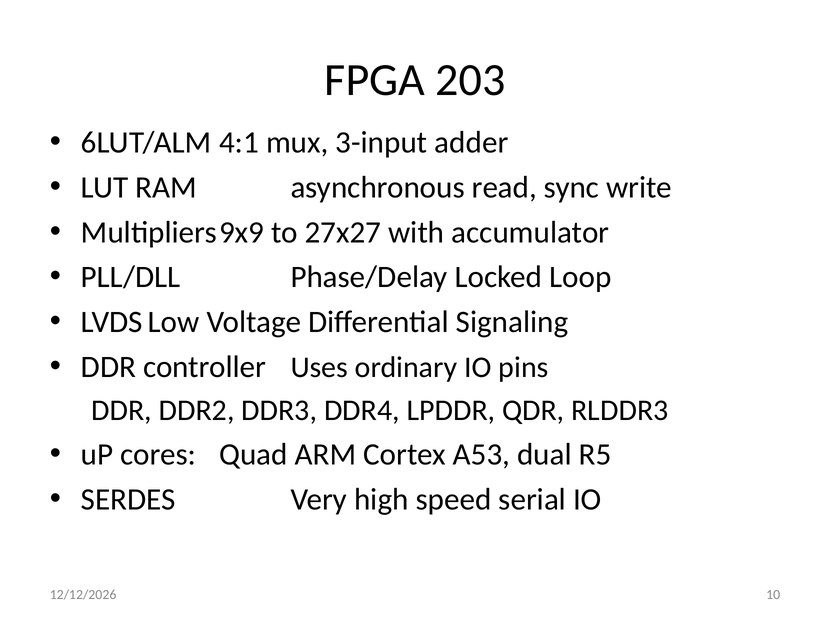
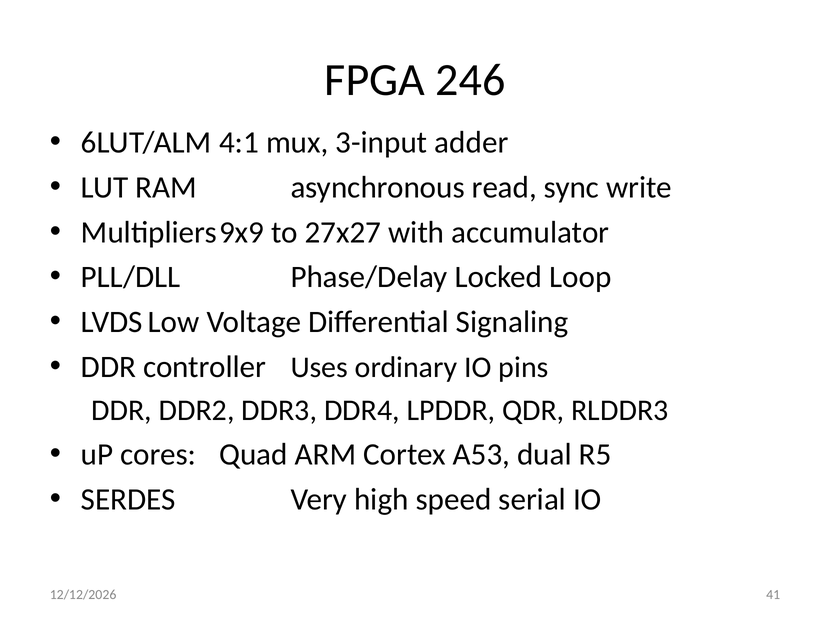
203: 203 -> 246
10: 10 -> 41
